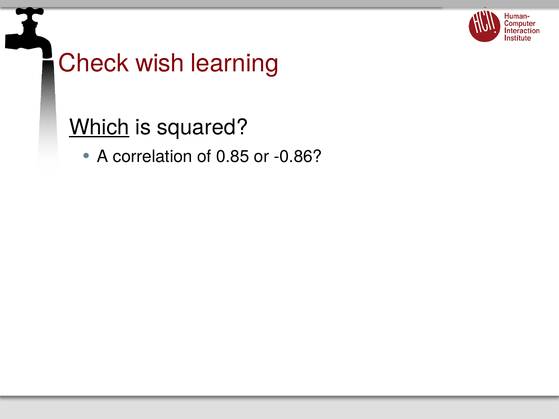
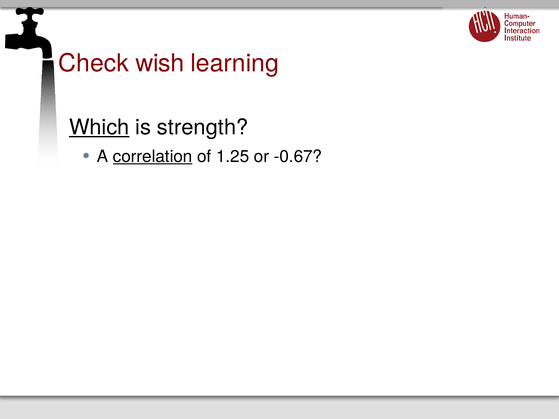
squared: squared -> strength
correlation underline: none -> present
0.85: 0.85 -> 1.25
-0.86: -0.86 -> -0.67
